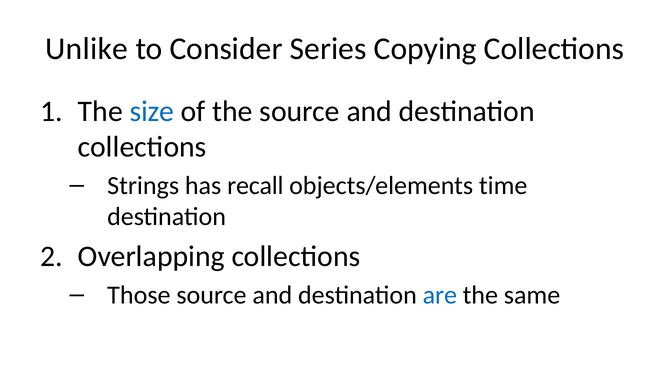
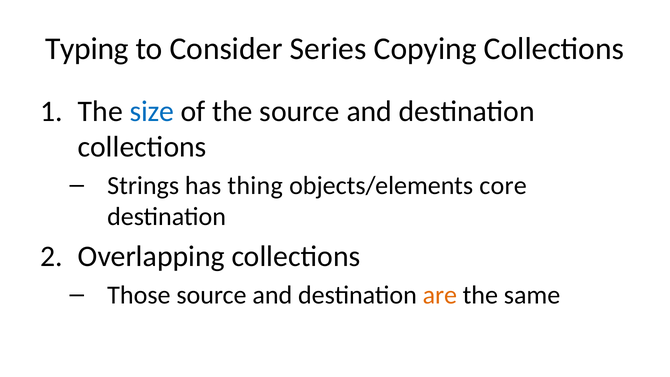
Unlike: Unlike -> Typing
recall: recall -> thing
time: time -> core
are colour: blue -> orange
